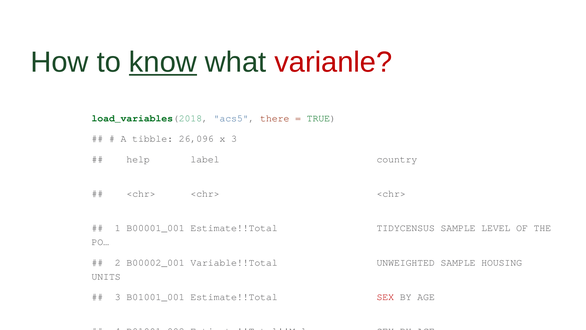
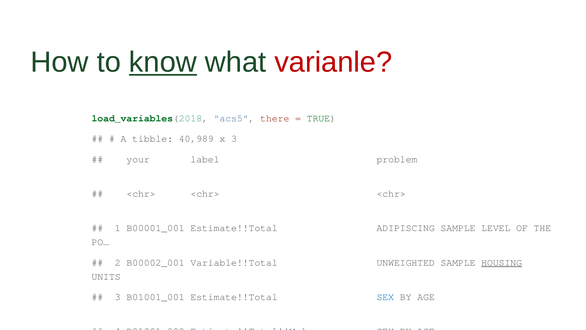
26,096: 26,096 -> 40,989
help: help -> your
country: country -> problem
TIDYCENSUS: TIDYCENSUS -> ADIPISCING
HOUSING underline: none -> present
SEX at (385, 297) colour: red -> blue
